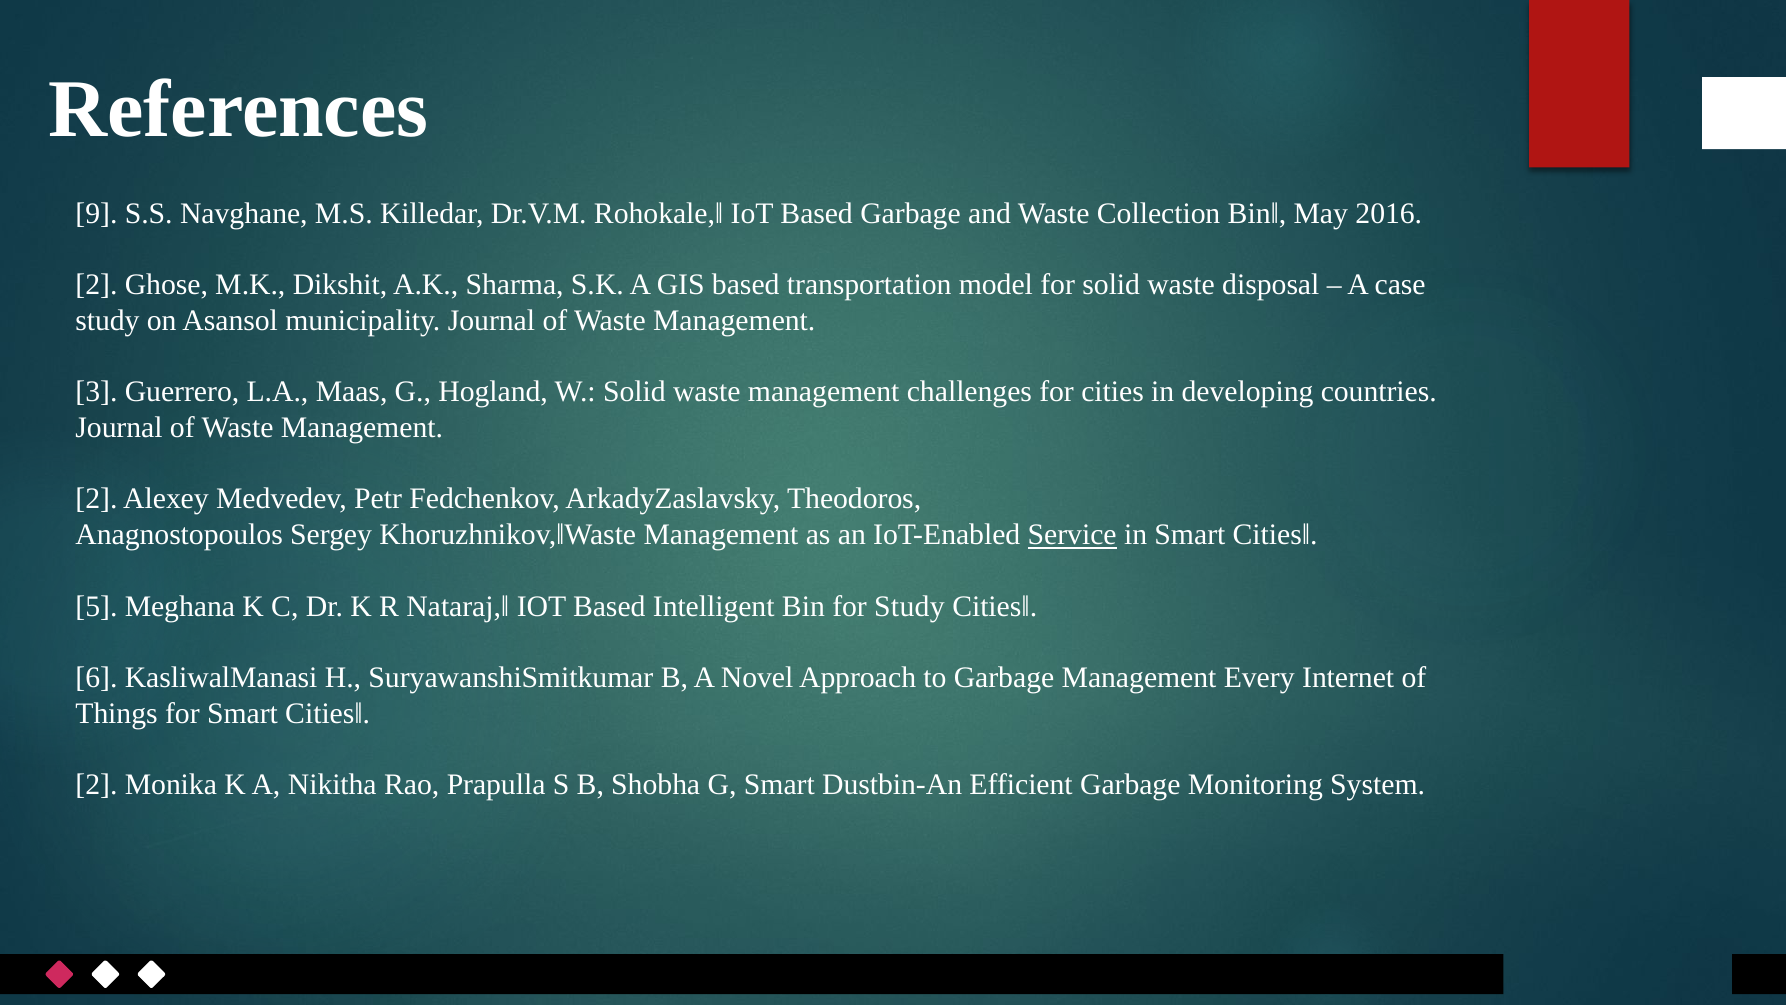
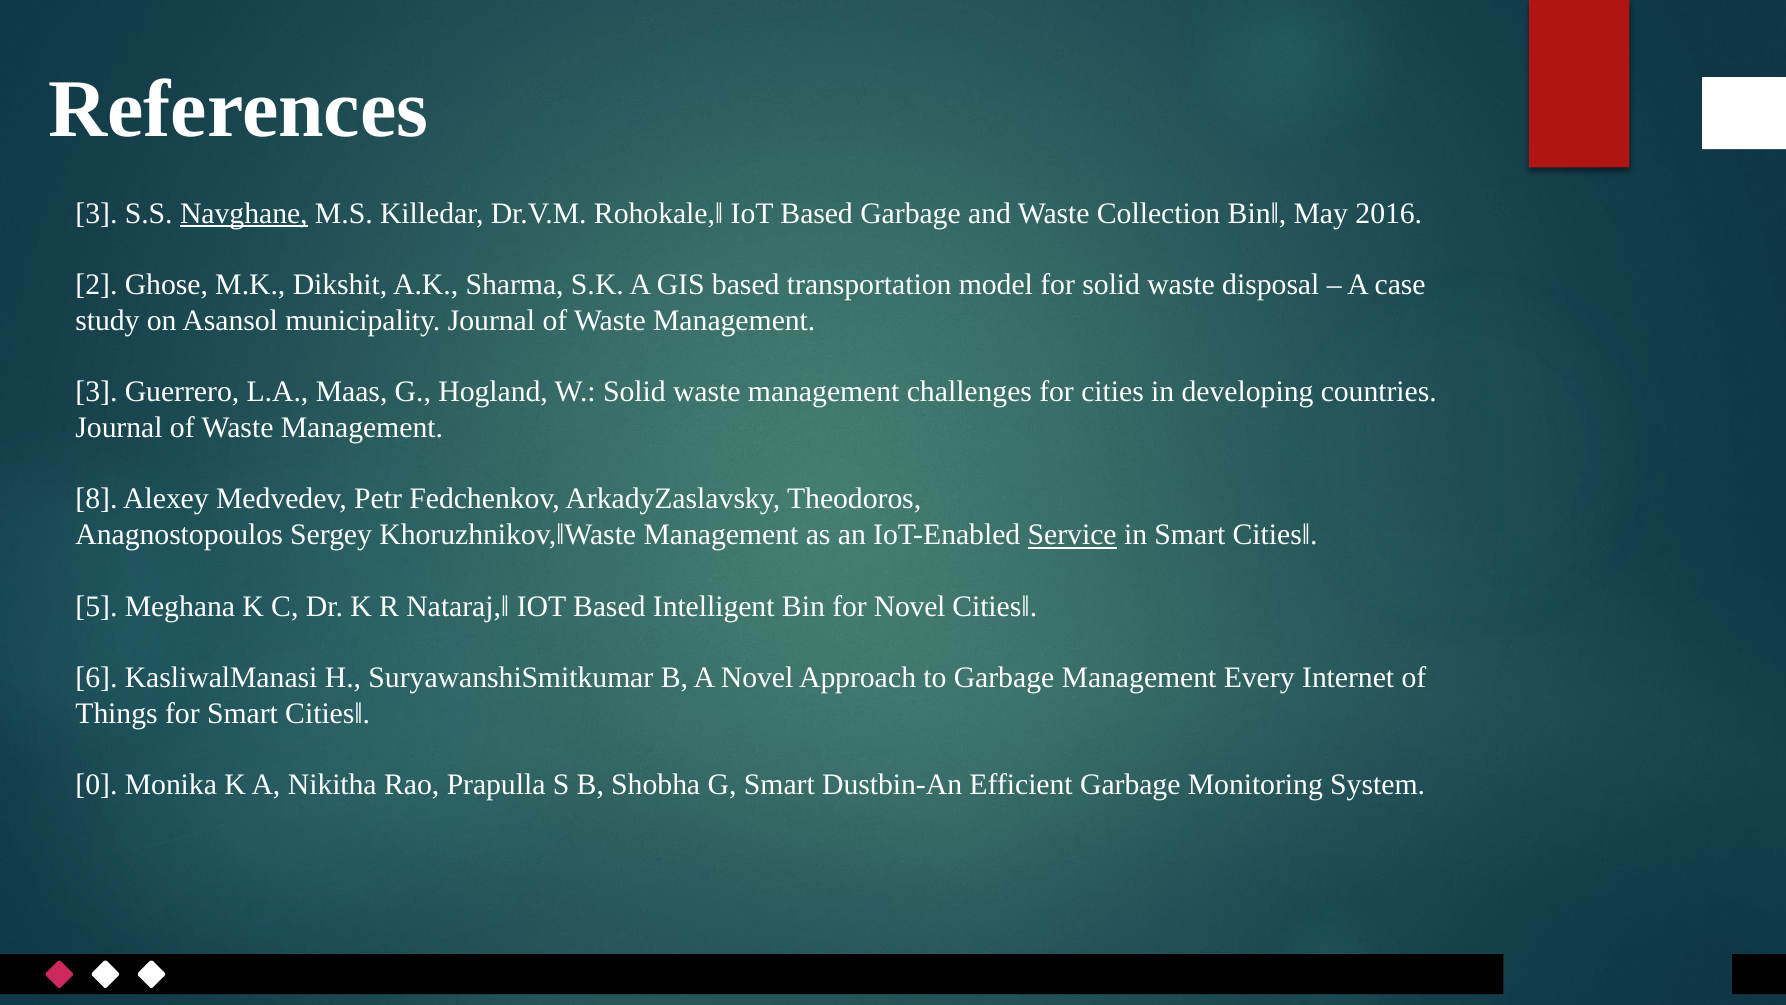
9 at (96, 213): 9 -> 3
Navghane underline: none -> present
2 at (96, 499): 2 -> 8
for Study: Study -> Novel
2 at (96, 785): 2 -> 0
